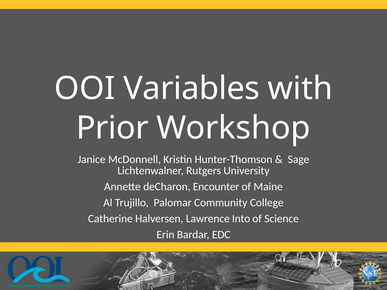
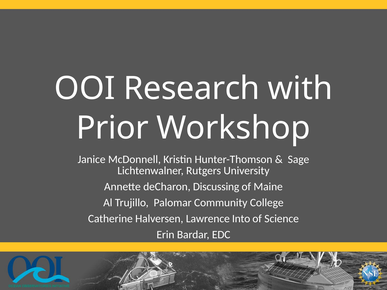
Variables: Variables -> Research
Encounter: Encounter -> Discussing
